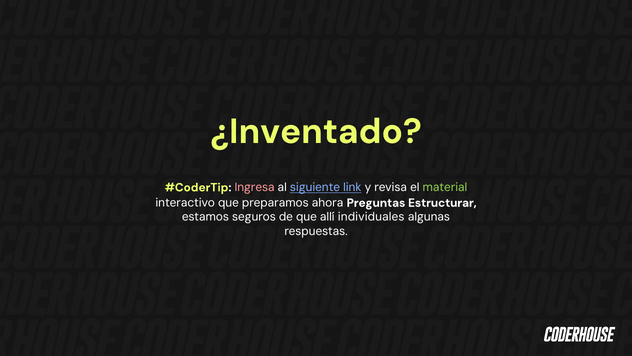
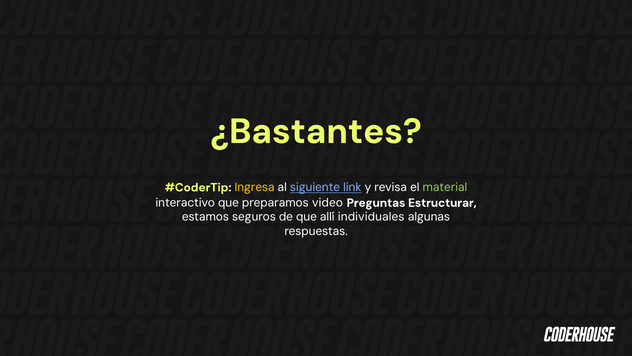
¿Inventado: ¿Inventado -> ¿Bastantes
Ingresa colour: pink -> yellow
ahora: ahora -> video
